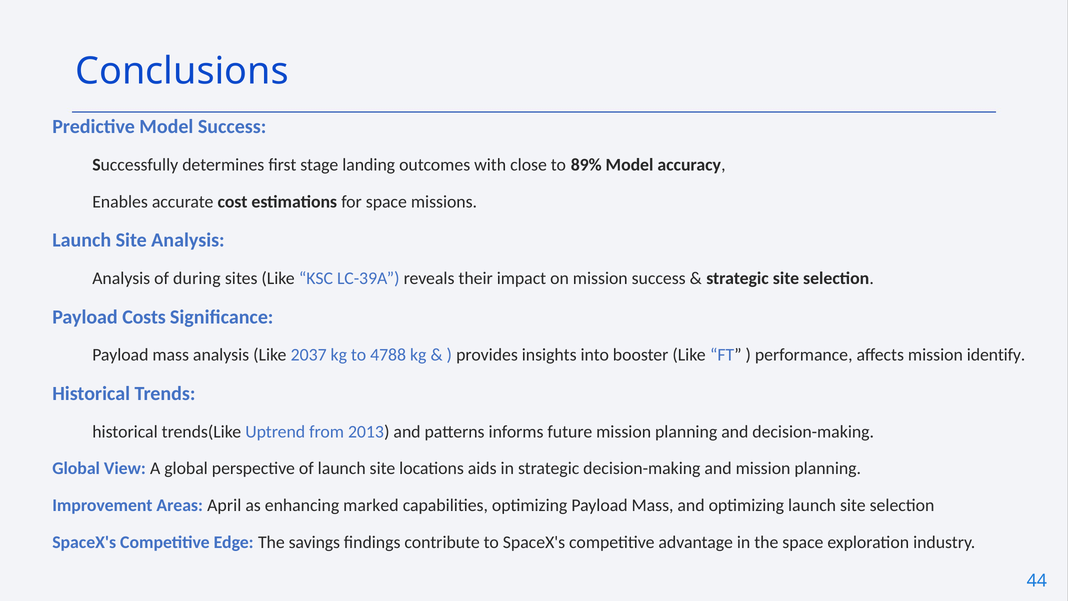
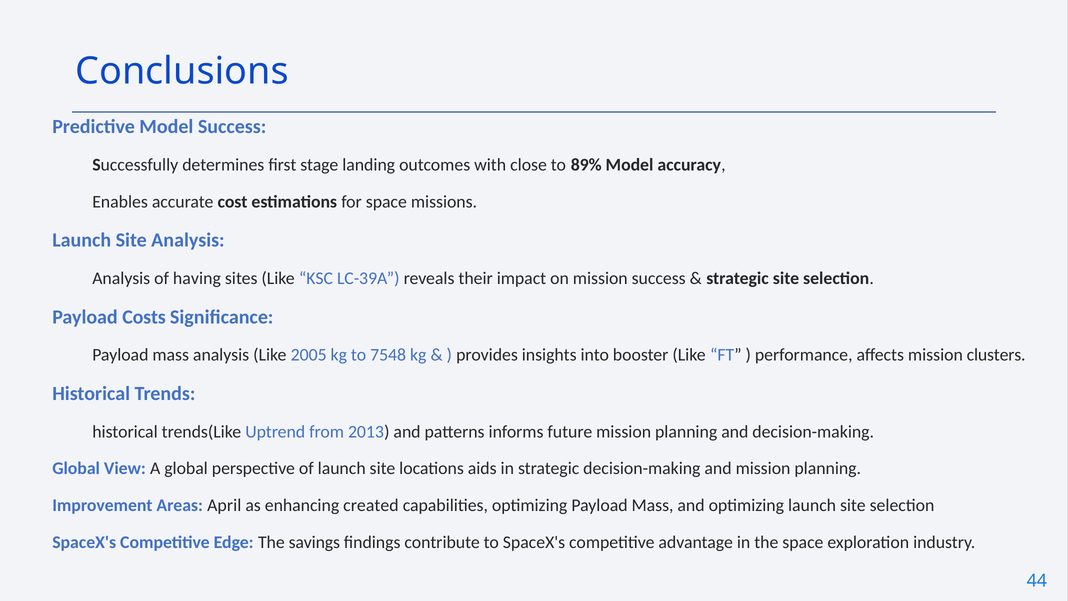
during: during -> having
2037: 2037 -> 2005
4788: 4788 -> 7548
identify: identify -> clusters
marked: marked -> created
